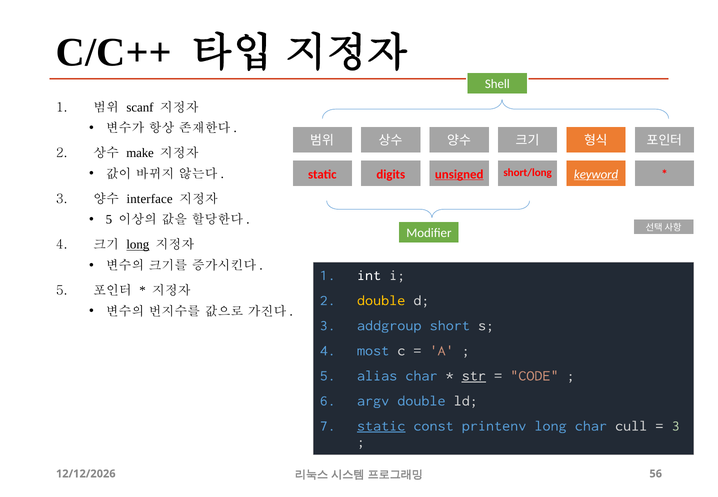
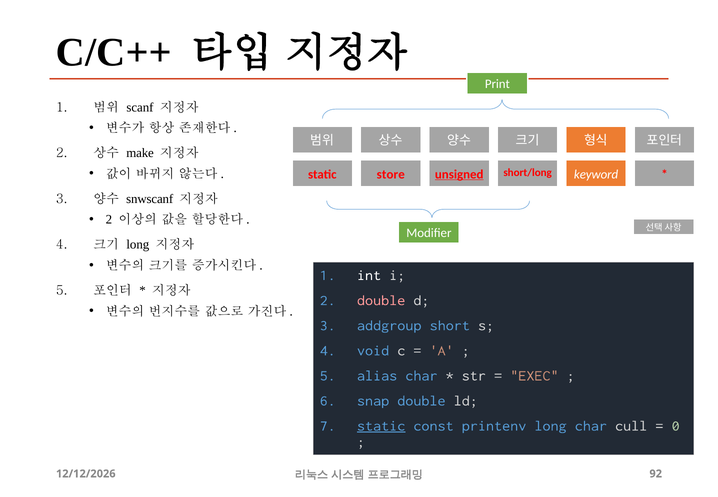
Shell: Shell -> Print
digits: digits -> store
keyword underline: present -> none
interface: interface -> snwscanf
5 at (109, 220): 5 -> 2
long at (138, 245) underline: present -> none
double at (381, 300) colour: yellow -> pink
most: most -> void
str underline: present -> none
CODE: CODE -> EXEC
argv: argv -> snap
3 at (676, 426): 3 -> 0
56: 56 -> 92
